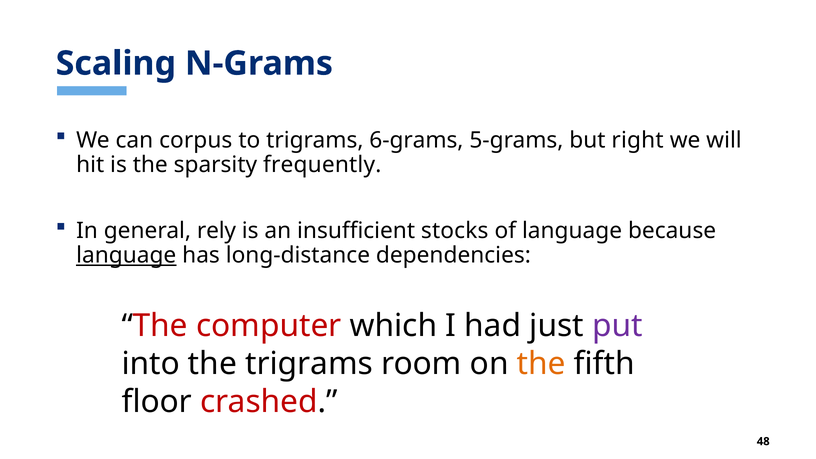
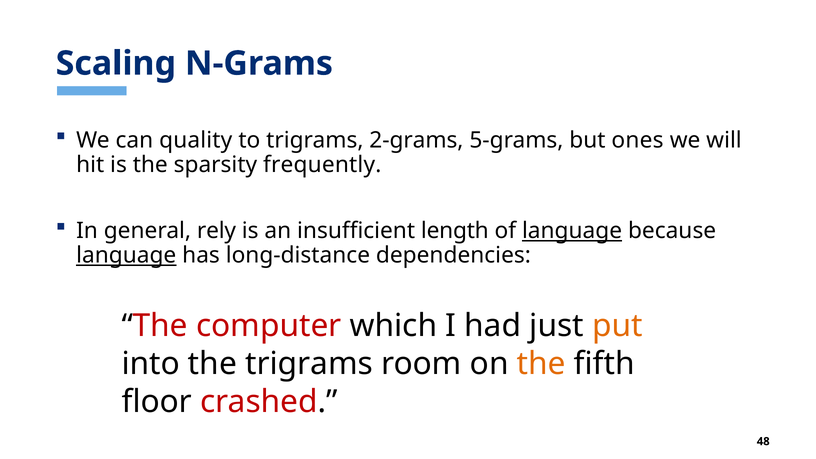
corpus: corpus -> quality
6-grams: 6-grams -> 2-grams
right: right -> ones
stocks: stocks -> length
language at (572, 231) underline: none -> present
put colour: purple -> orange
